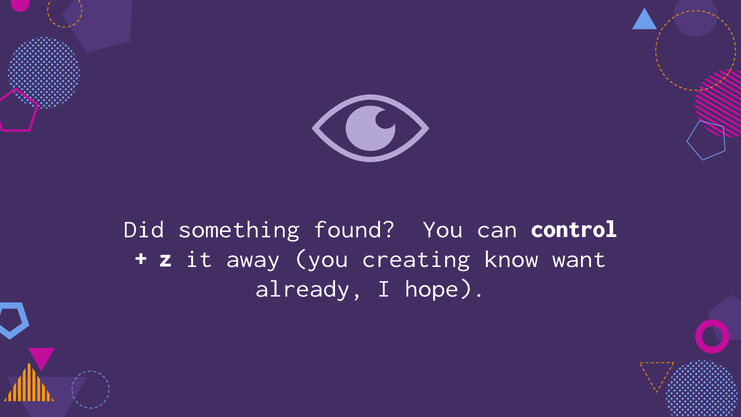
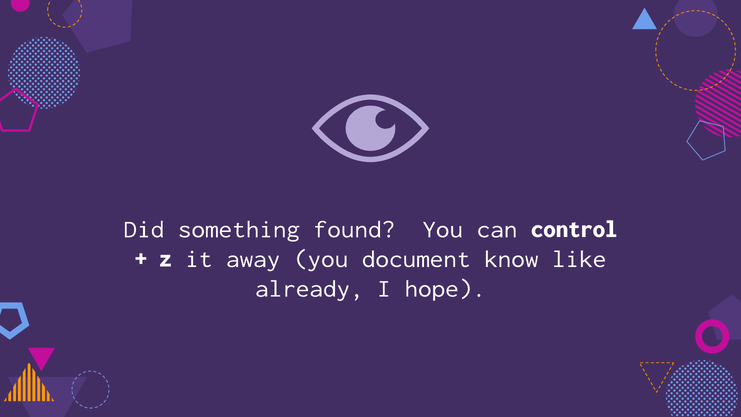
creating: creating -> document
want: want -> like
